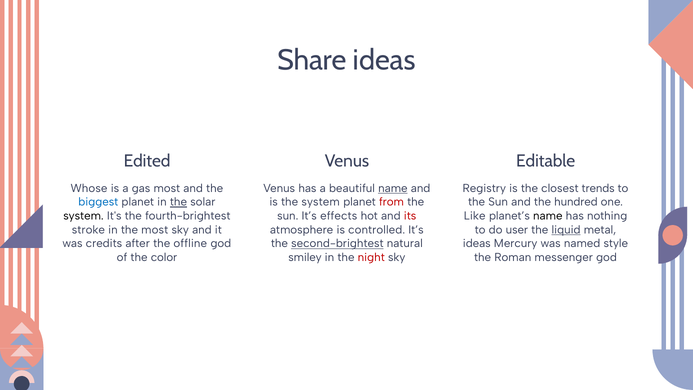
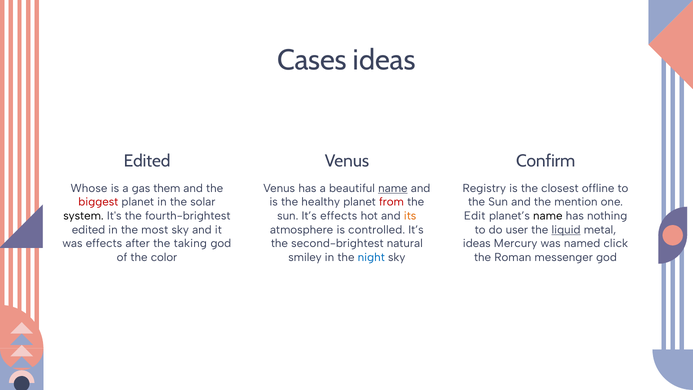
Share: Share -> Cases
Editable: Editable -> Confirm
gas most: most -> them
trends: trends -> offline
biggest colour: blue -> red
the at (178, 202) underline: present -> none
the system: system -> healthy
hundred: hundred -> mention
its colour: red -> orange
Like: Like -> Edit
stroke at (88, 230): stroke -> edited
was credits: credits -> effects
offline: offline -> taking
second-brightest underline: present -> none
style: style -> click
night colour: red -> blue
